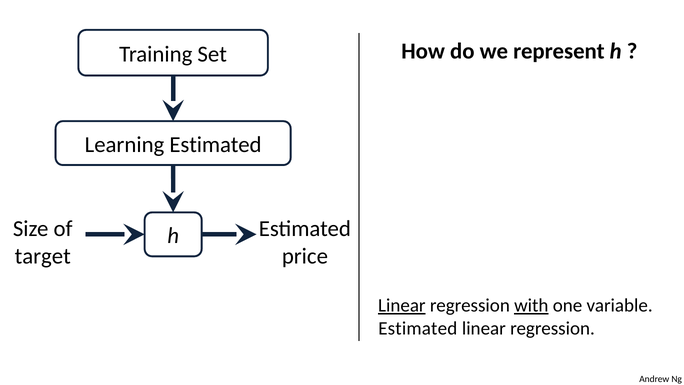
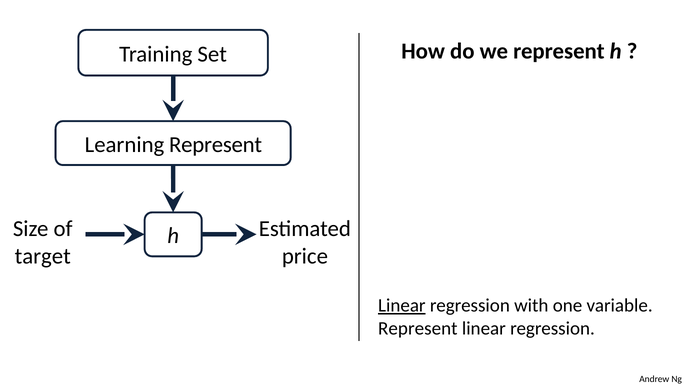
Learning Estimated: Estimated -> Represent
with underline: present -> none
Estimated at (418, 328): Estimated -> Represent
